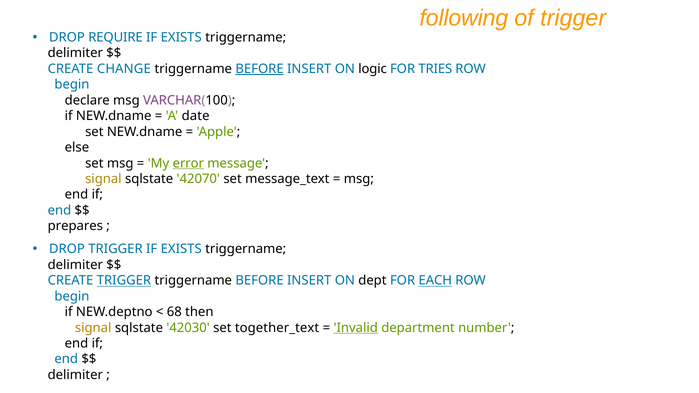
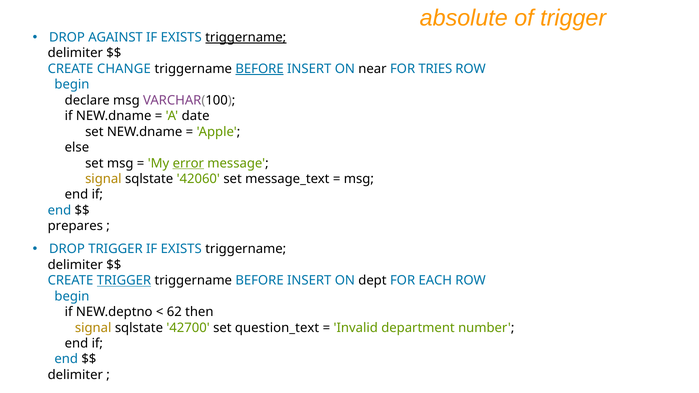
following: following -> absolute
REQUIRE: REQUIRE -> AGAINST
triggername at (246, 37) underline: none -> present
logic: logic -> near
42070: 42070 -> 42060
EACH underline: present -> none
68: 68 -> 62
42030: 42030 -> 42700
together_text: together_text -> question_text
Invalid underline: present -> none
